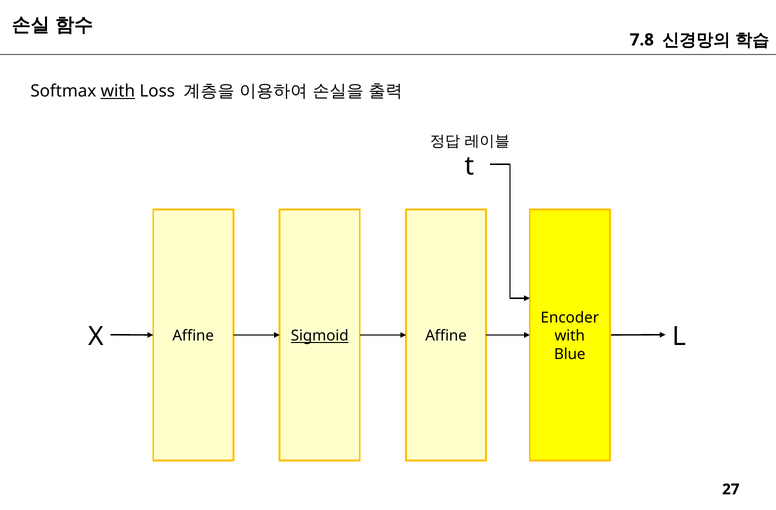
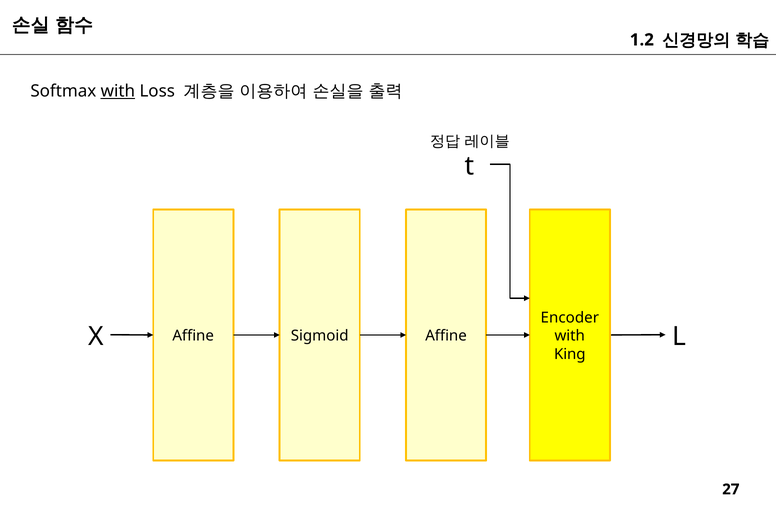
7.8: 7.8 -> 1.2
Sigmoid underline: present -> none
Blue: Blue -> King
